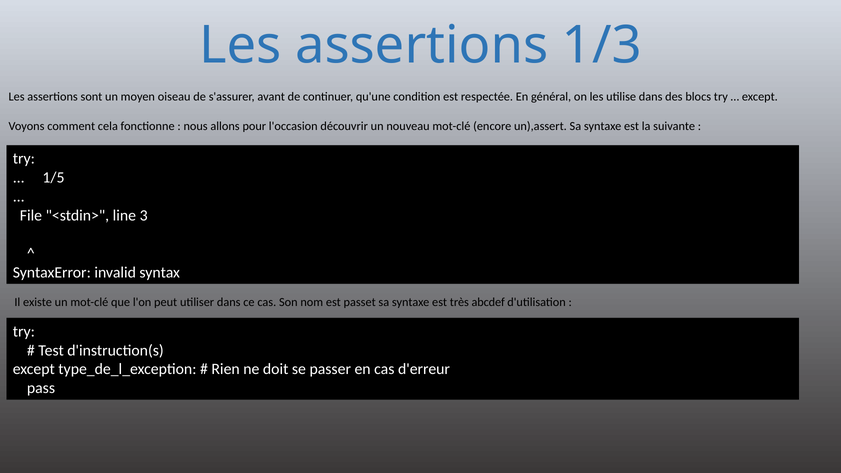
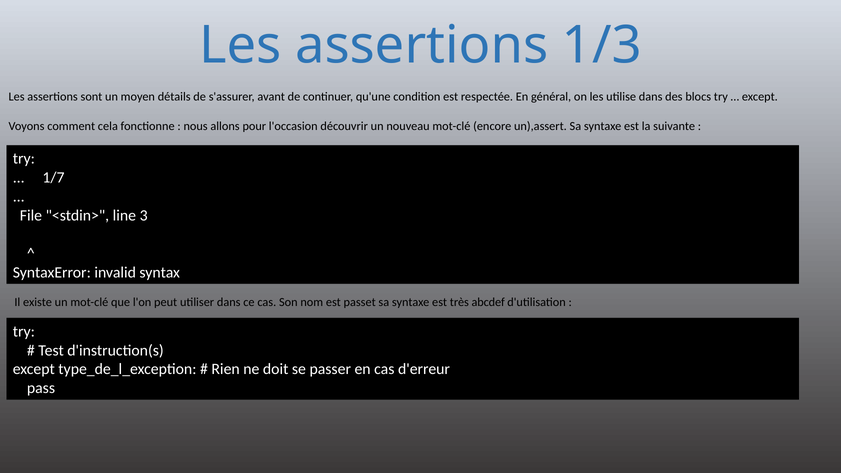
oiseau: oiseau -> détails
1/5: 1/5 -> 1/7
